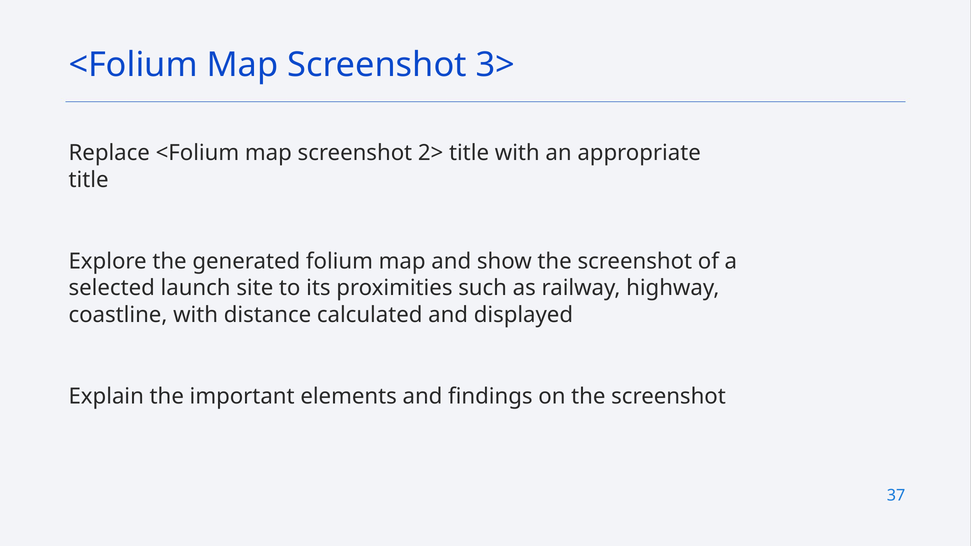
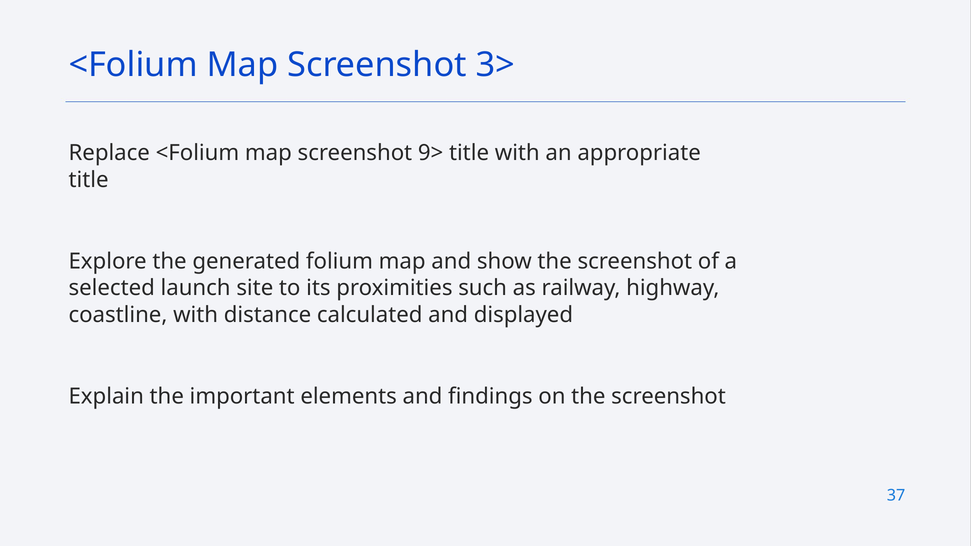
2>: 2> -> 9>
